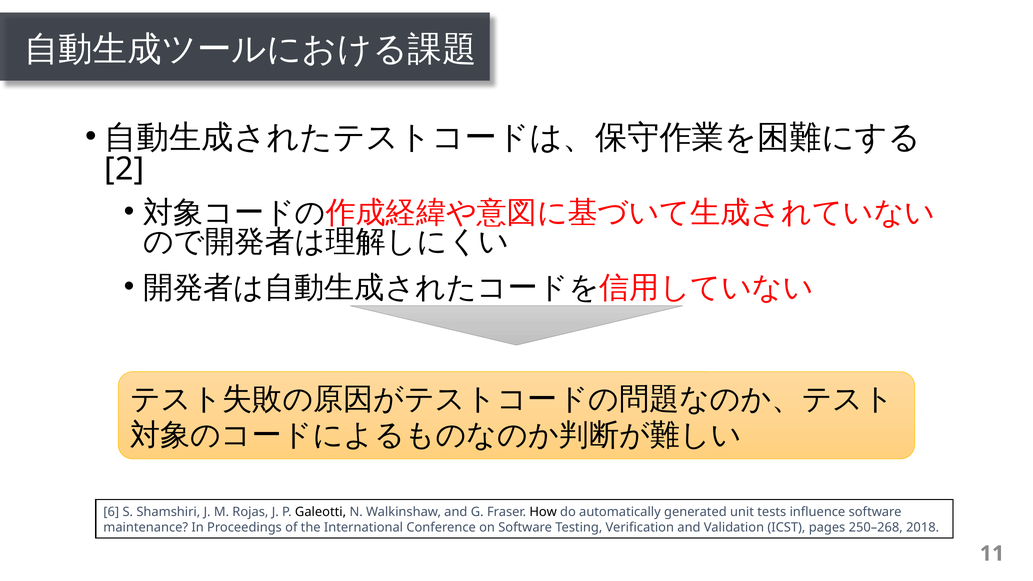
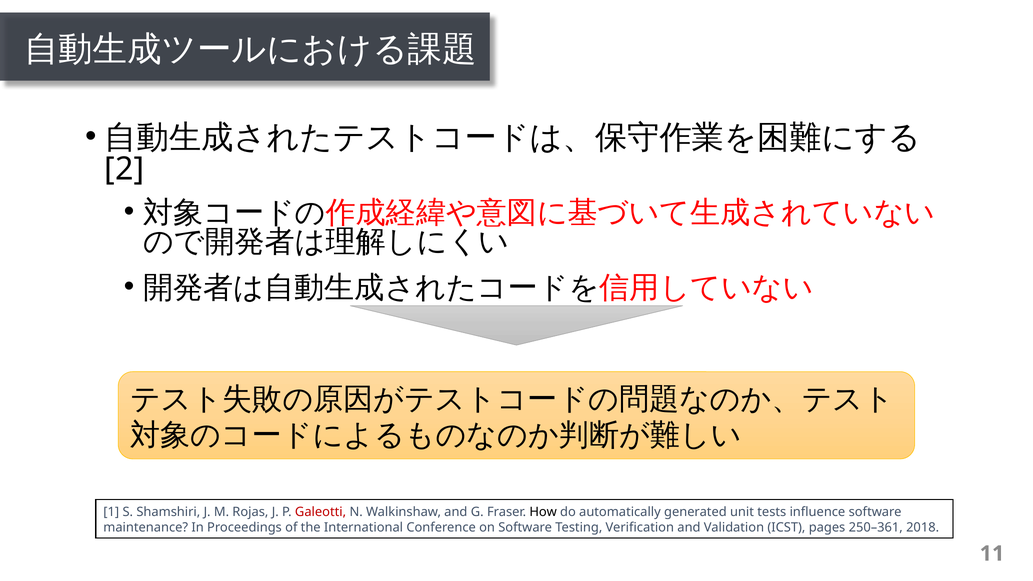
6: 6 -> 1
Galeotti colour: black -> red
250–268: 250–268 -> 250–361
